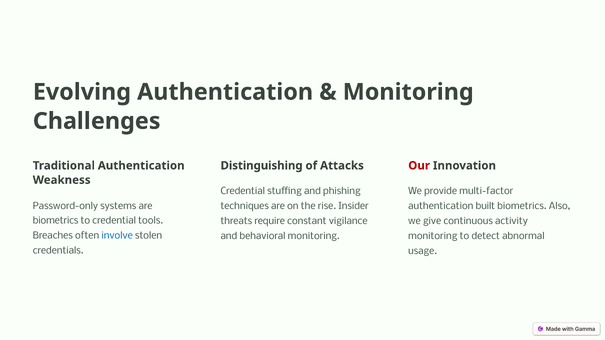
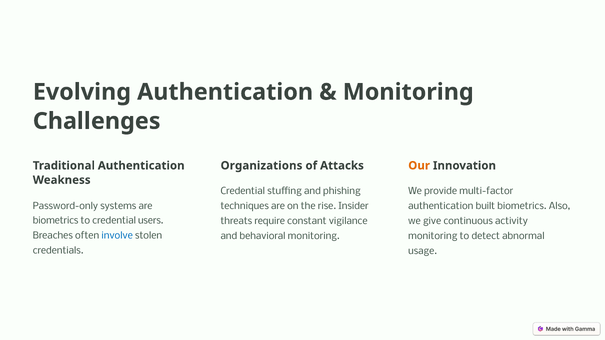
Distinguishing: Distinguishing -> Organizations
Our colour: red -> orange
tools: tools -> users
